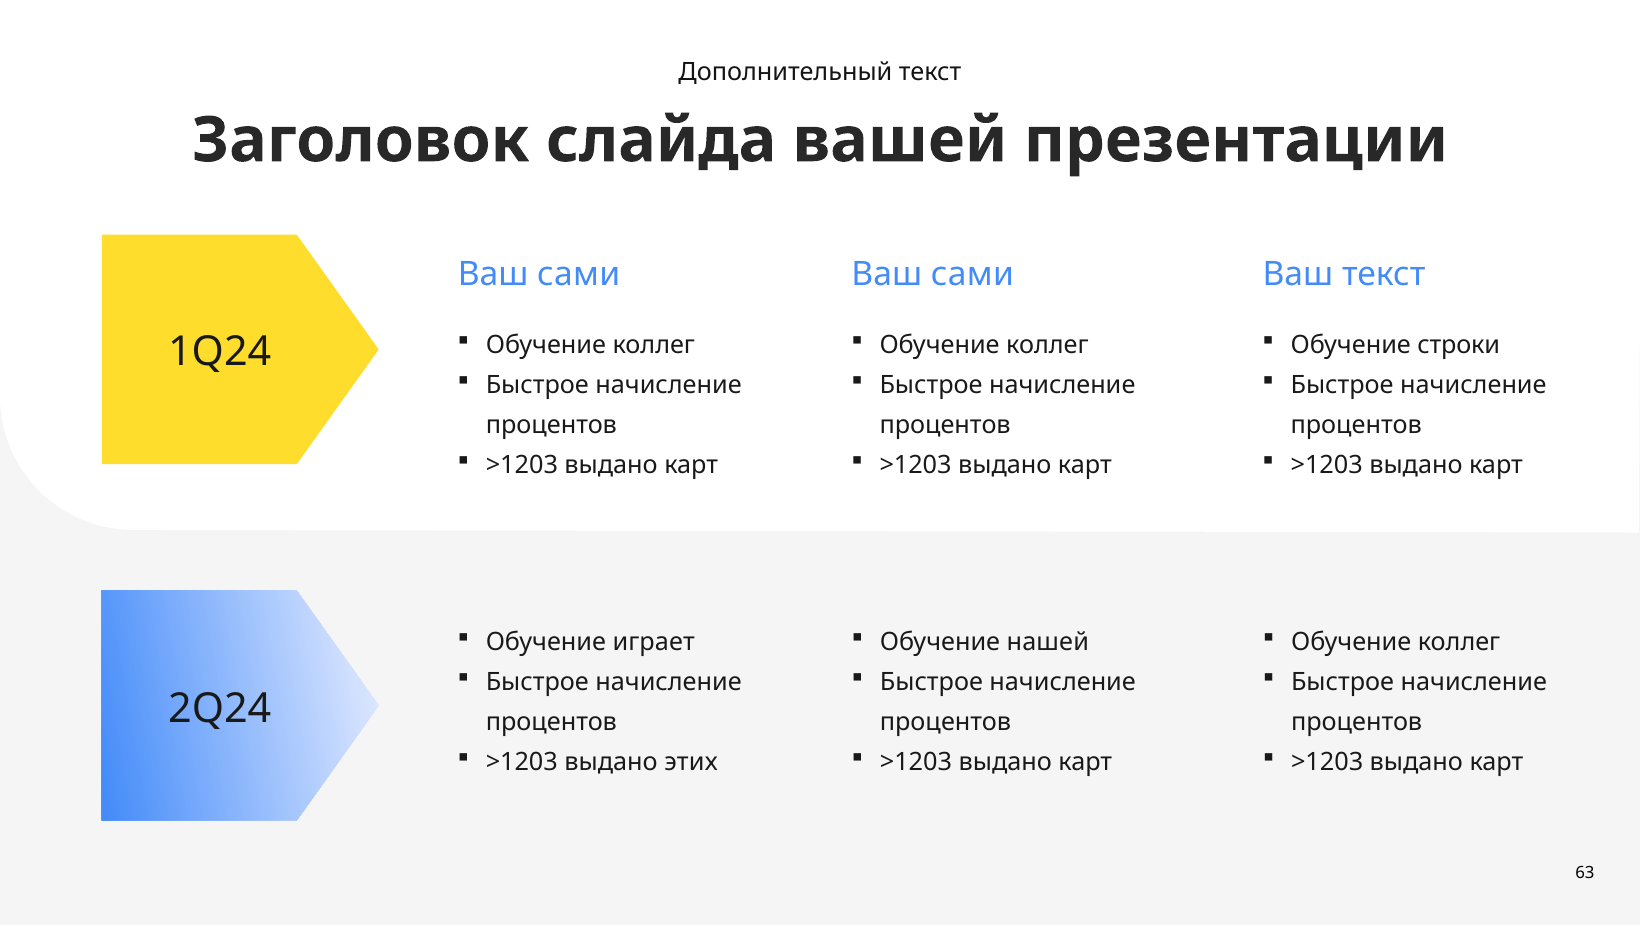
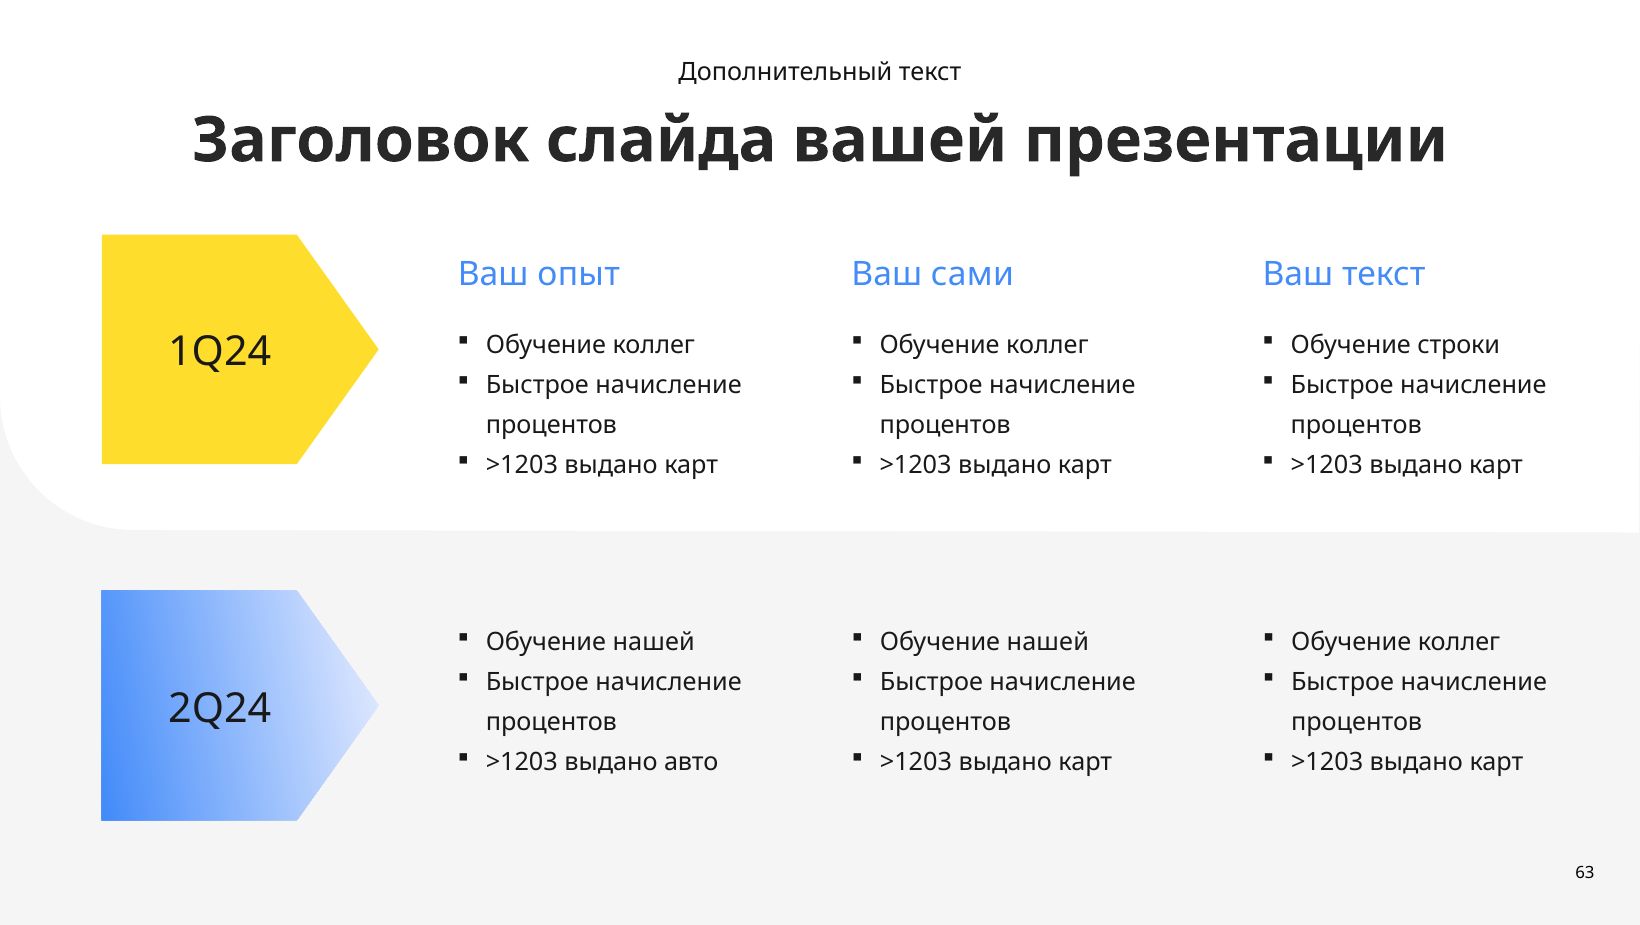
сами at (579, 274): сами -> опыт
играет at (654, 642): играет -> нашей
этих: этих -> авто
